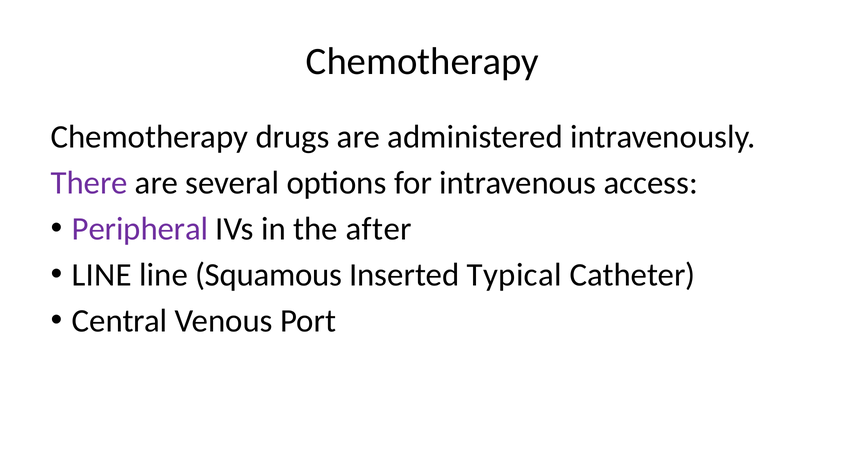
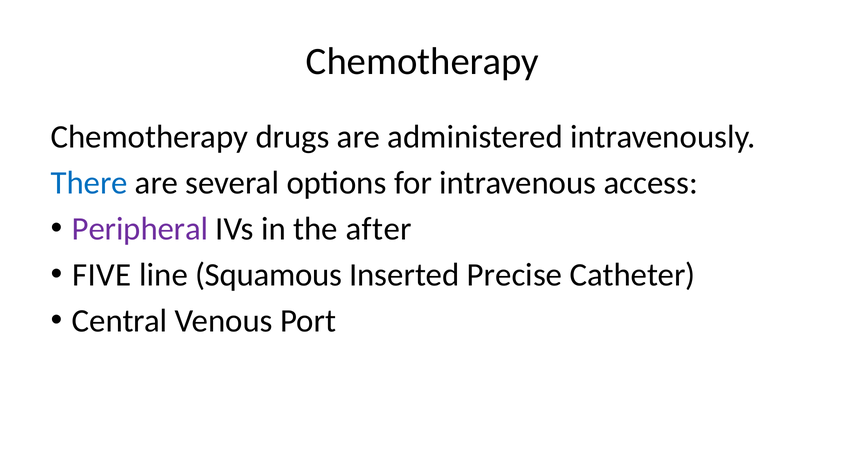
There colour: purple -> blue
LINE at (102, 275): LINE -> FIVE
Typical: Typical -> Precise
